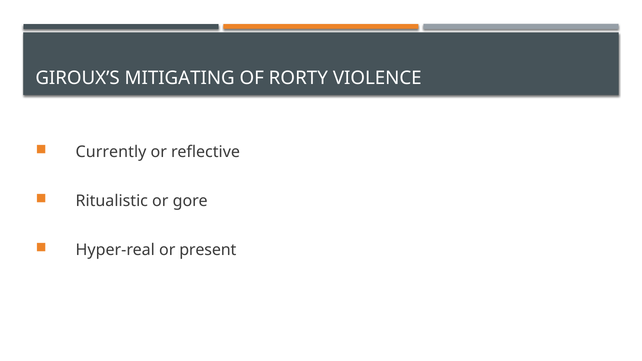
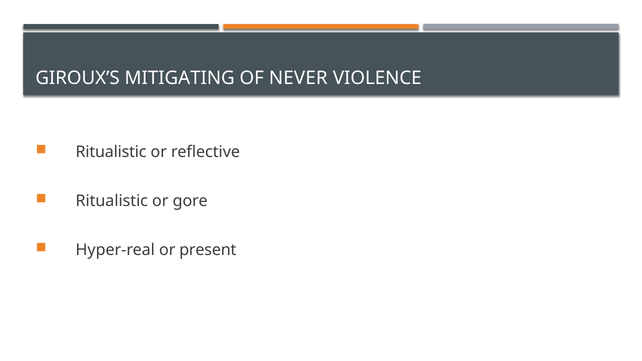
RORTY: RORTY -> NEVER
Currently at (111, 152): Currently -> Ritualistic
